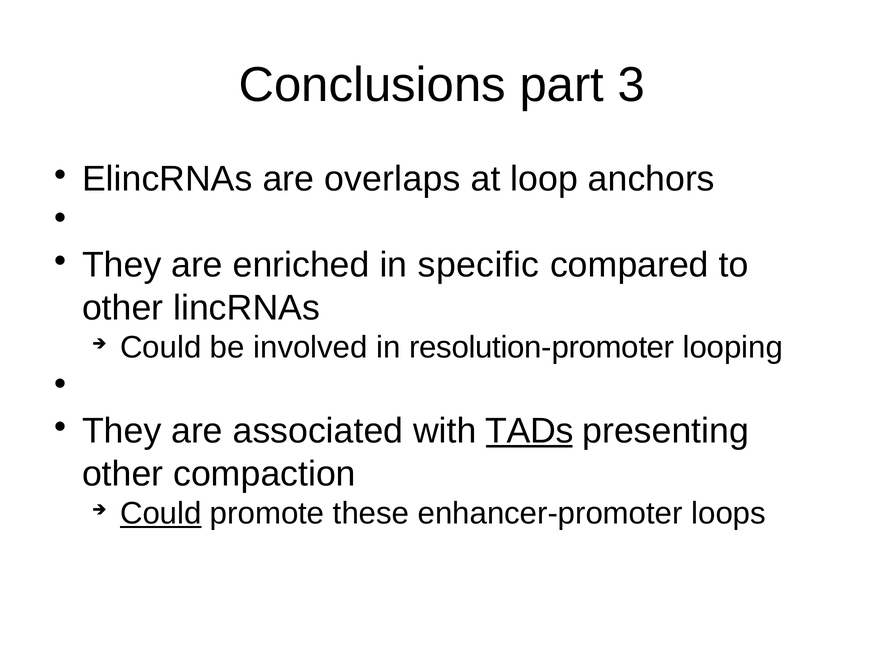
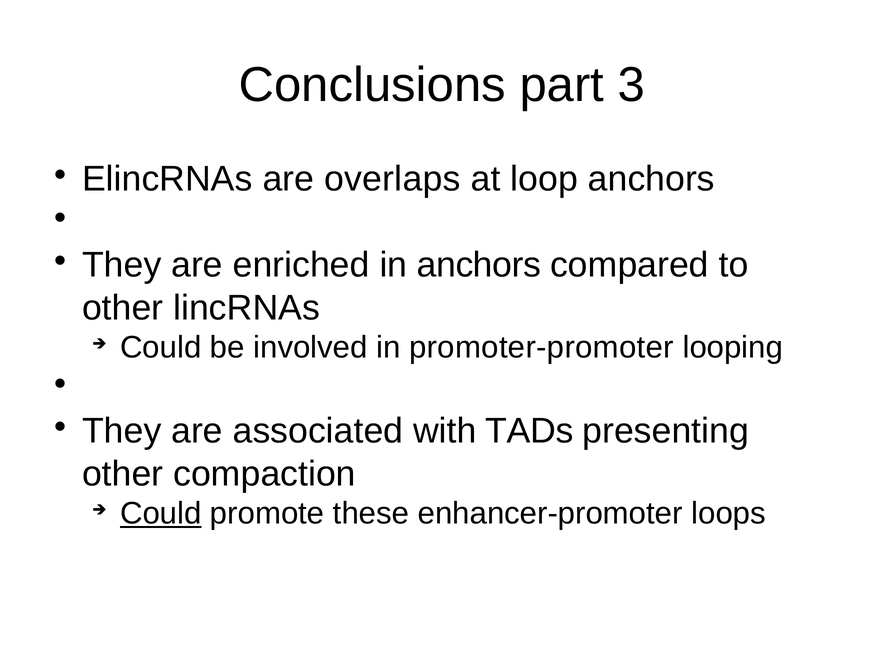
in specific: specific -> anchors
resolution-promoter: resolution-promoter -> promoter-promoter
TADs underline: present -> none
